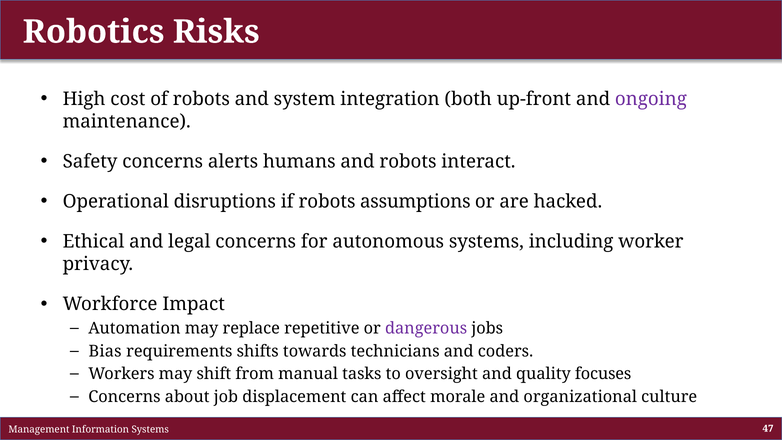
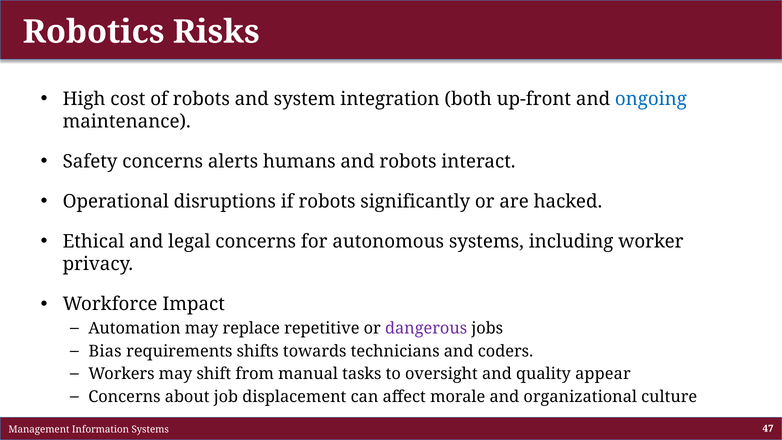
ongoing colour: purple -> blue
assumptions: assumptions -> significantly
focuses: focuses -> appear
